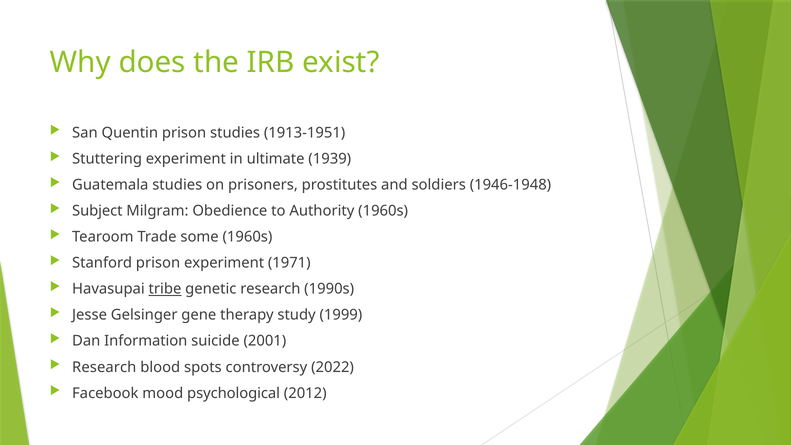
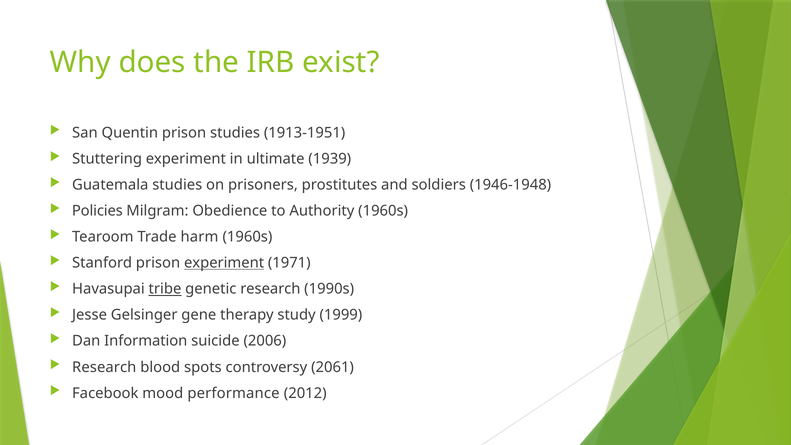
Subject: Subject -> Policies
some: some -> harm
experiment at (224, 263) underline: none -> present
2001: 2001 -> 2006
2022: 2022 -> 2061
psychological: psychological -> performance
